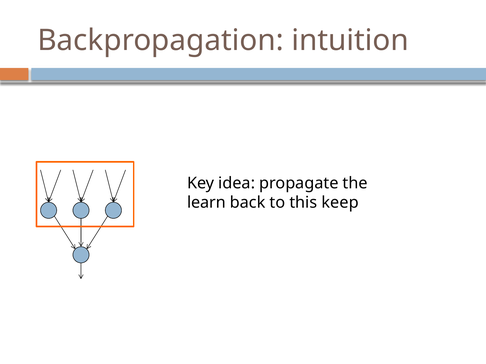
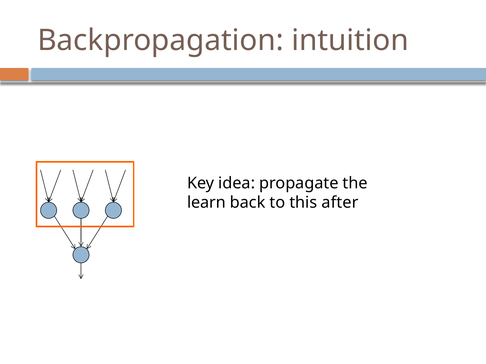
keep: keep -> after
